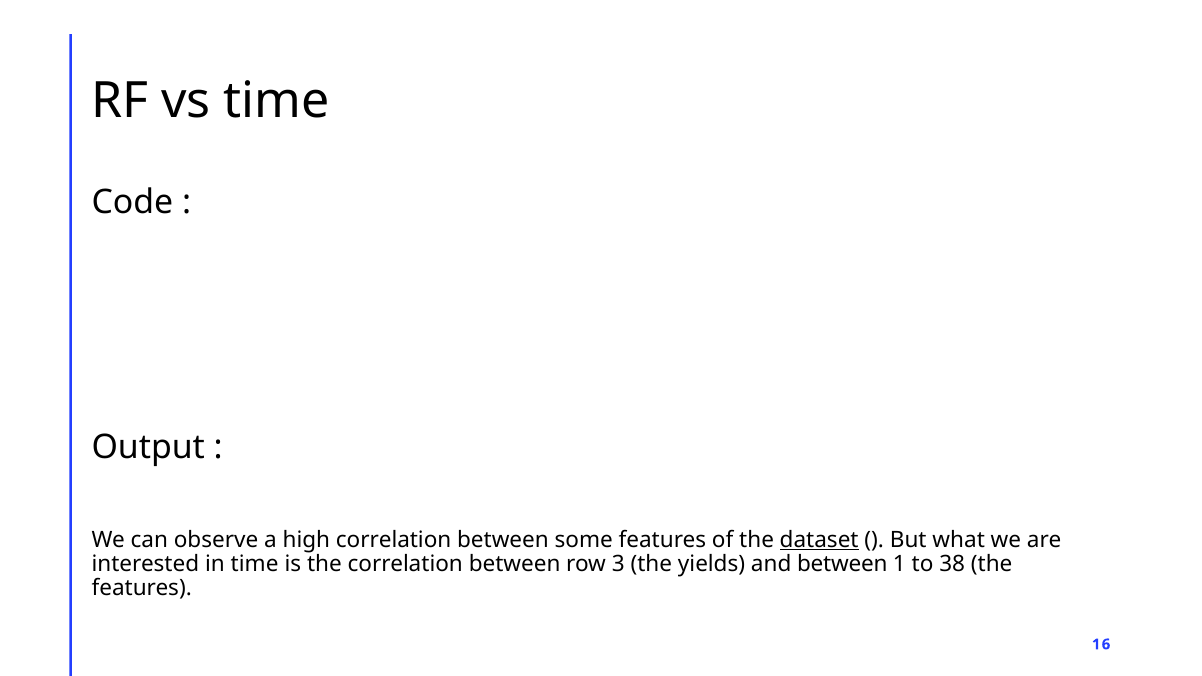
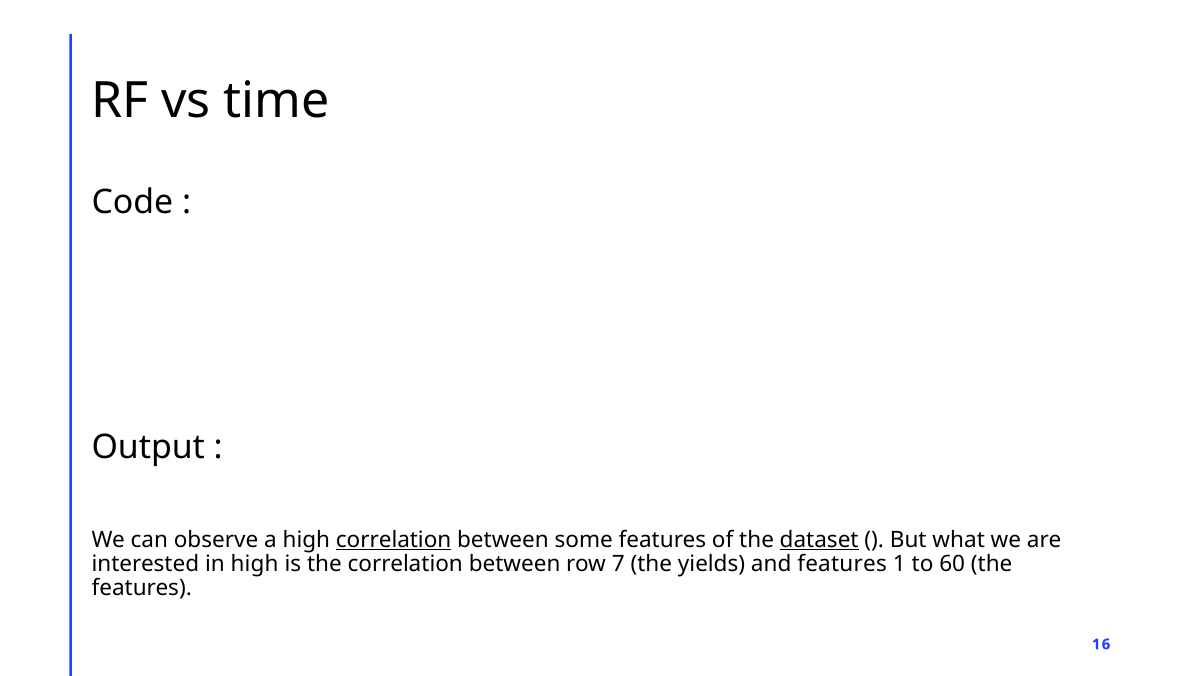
correlation at (394, 540) underline: none -> present
in time: time -> high
3: 3 -> 7
and between: between -> features
38: 38 -> 60
